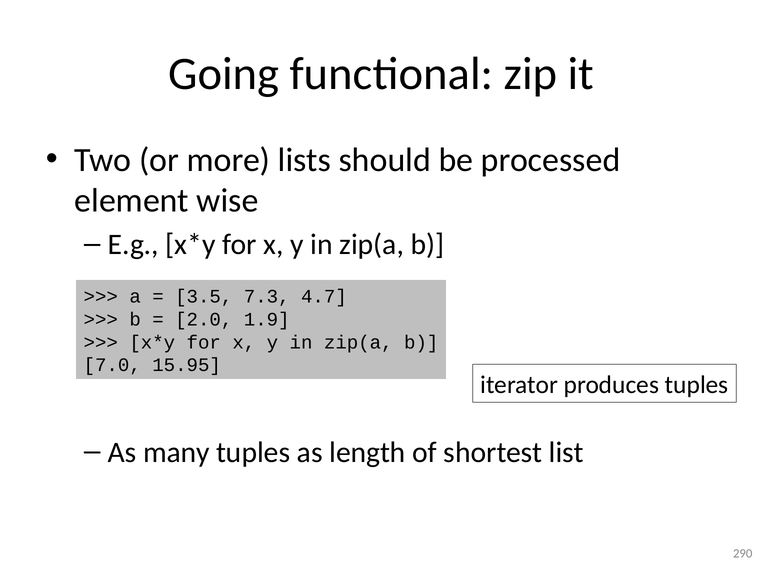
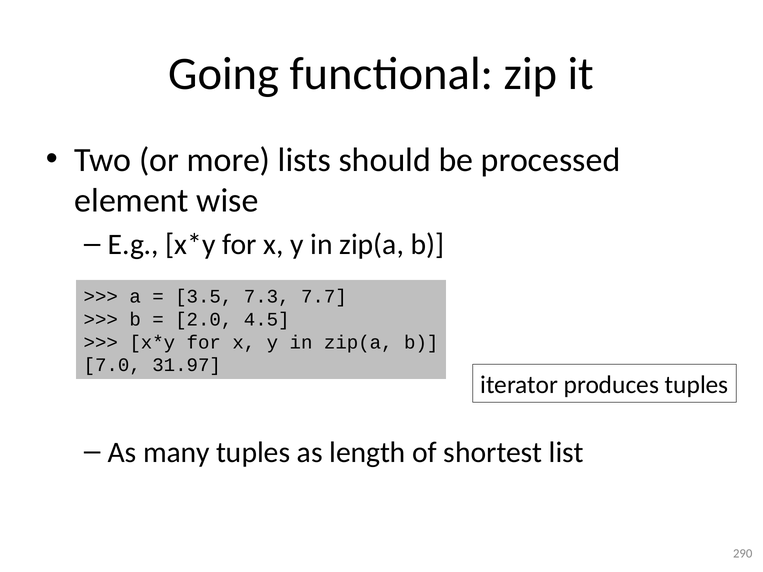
4.7: 4.7 -> 7.7
1.9: 1.9 -> 4.5
15.95: 15.95 -> 31.97
